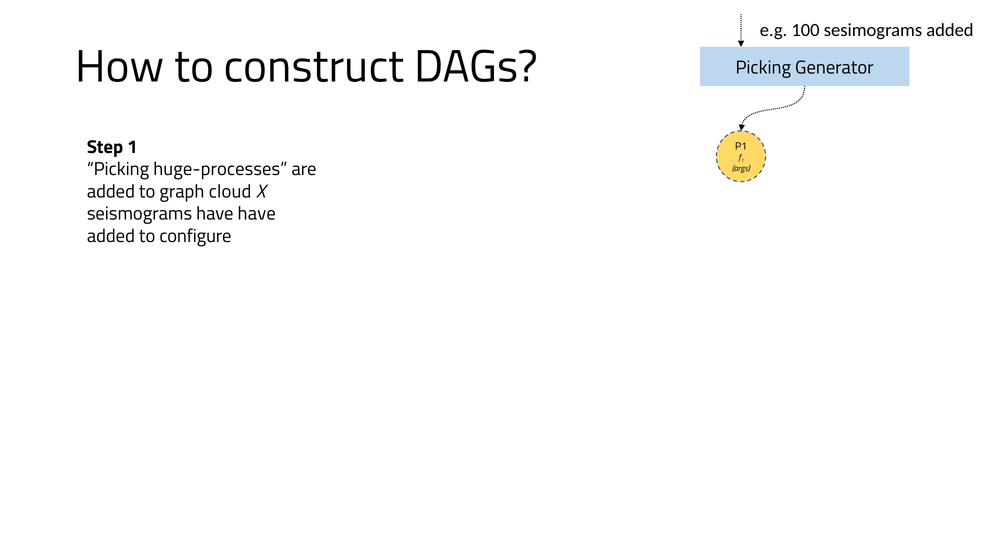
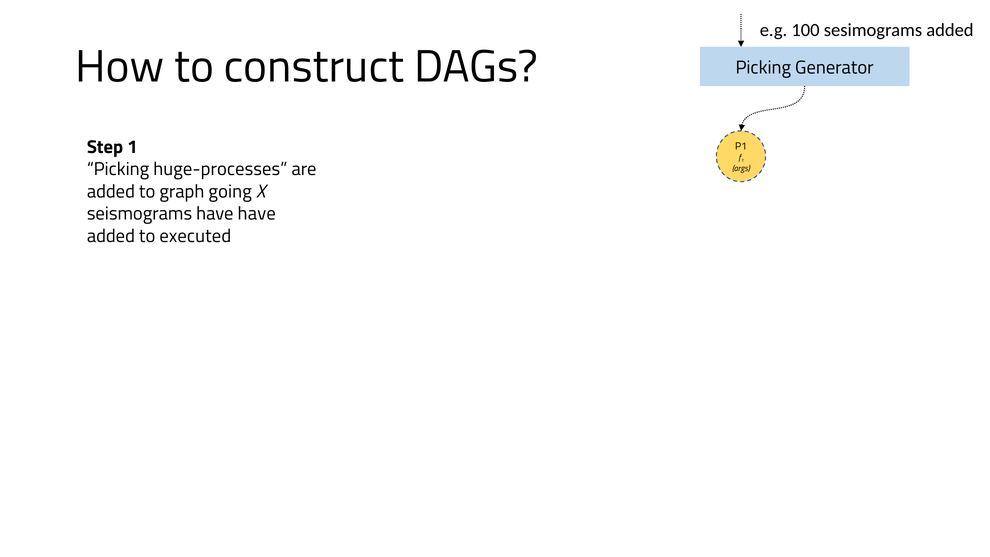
cloud: cloud -> going
configure: configure -> executed
